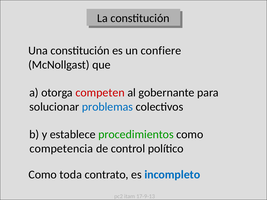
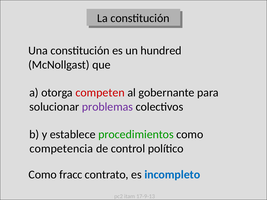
confiere: confiere -> hundred
problemas colour: blue -> purple
toda: toda -> fracc
